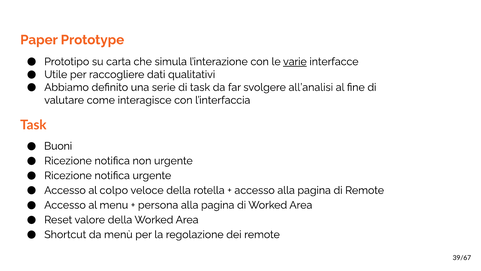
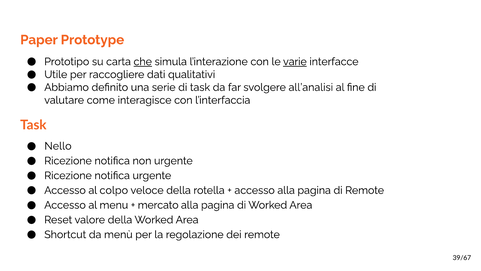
che underline: none -> present
Buoni: Buoni -> Nello
persona: persona -> mercato
